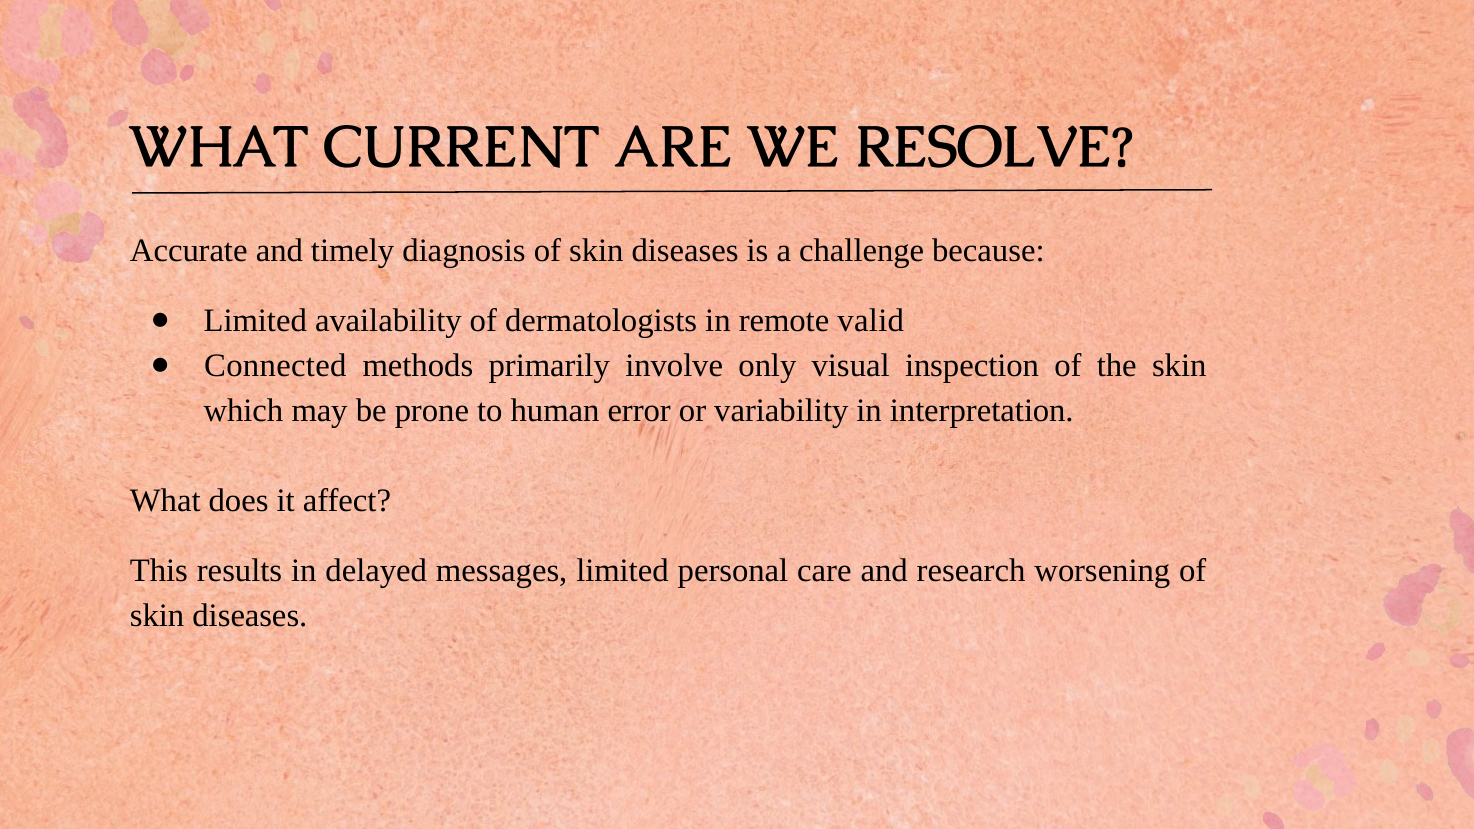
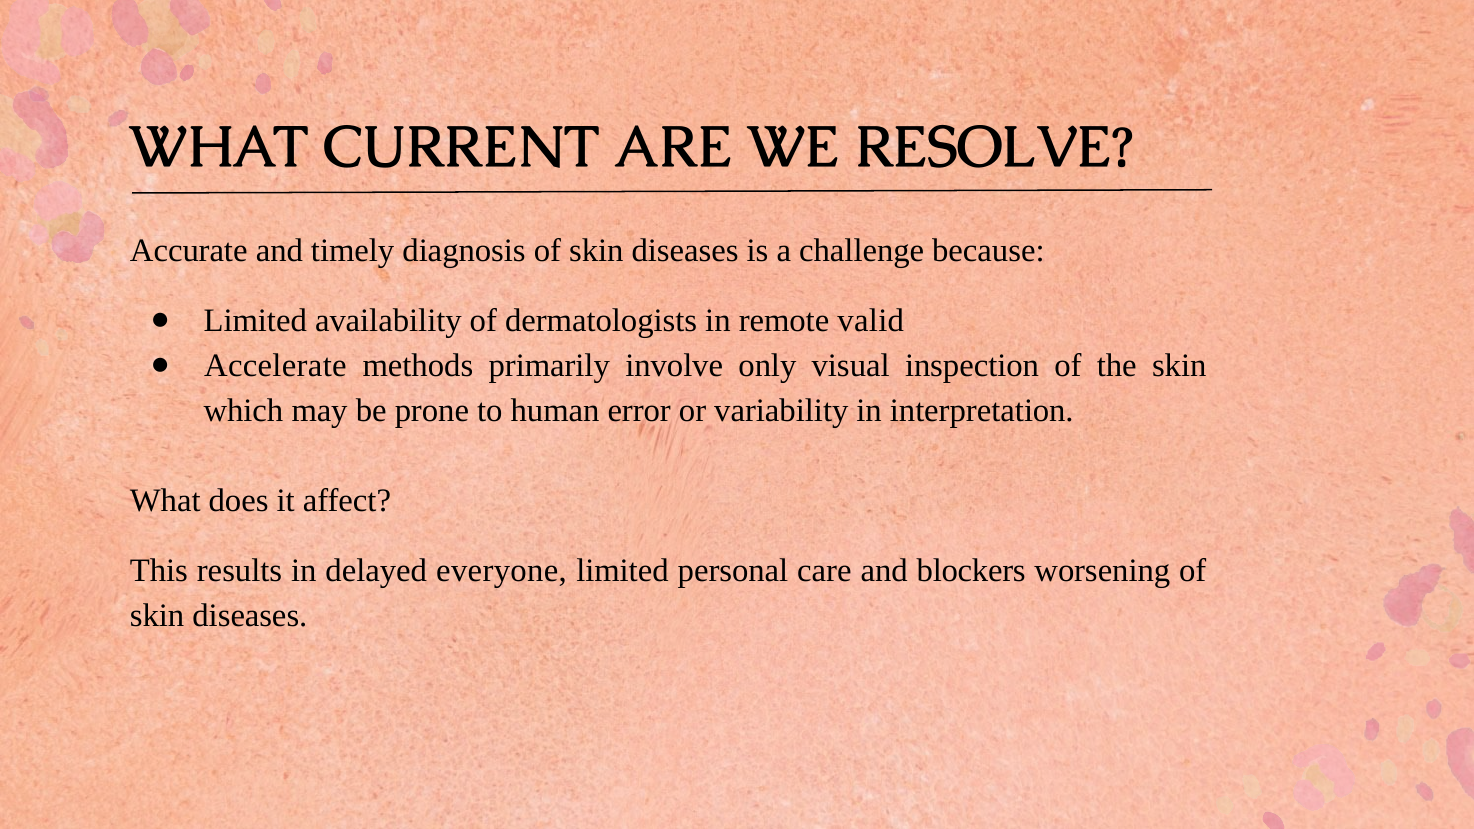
Connected: Connected -> Accelerate
messages: messages -> everyone
research: research -> blockers
